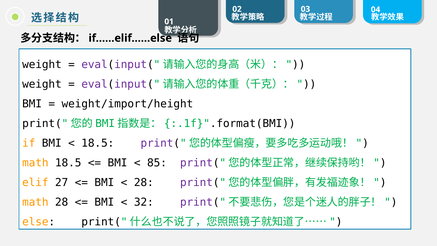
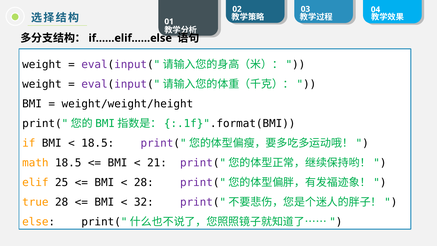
weight/import/height: weight/import/height -> weight/weight/height
85: 85 -> 21
27: 27 -> 25
math at (35, 202): math -> true
